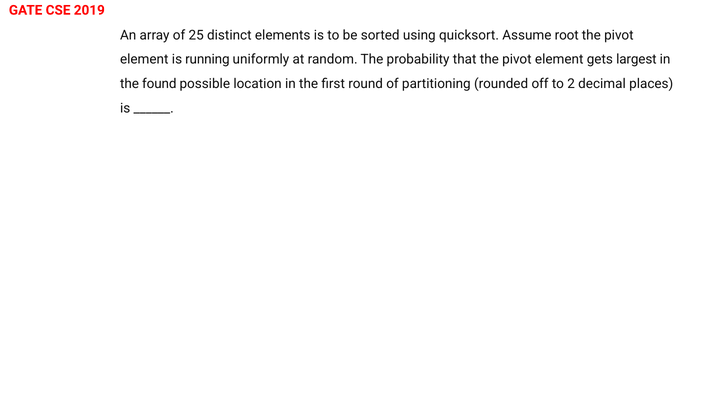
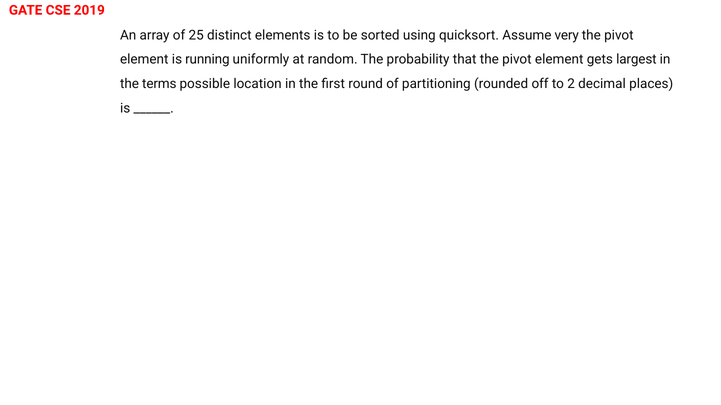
root: root -> very
found: found -> terms
